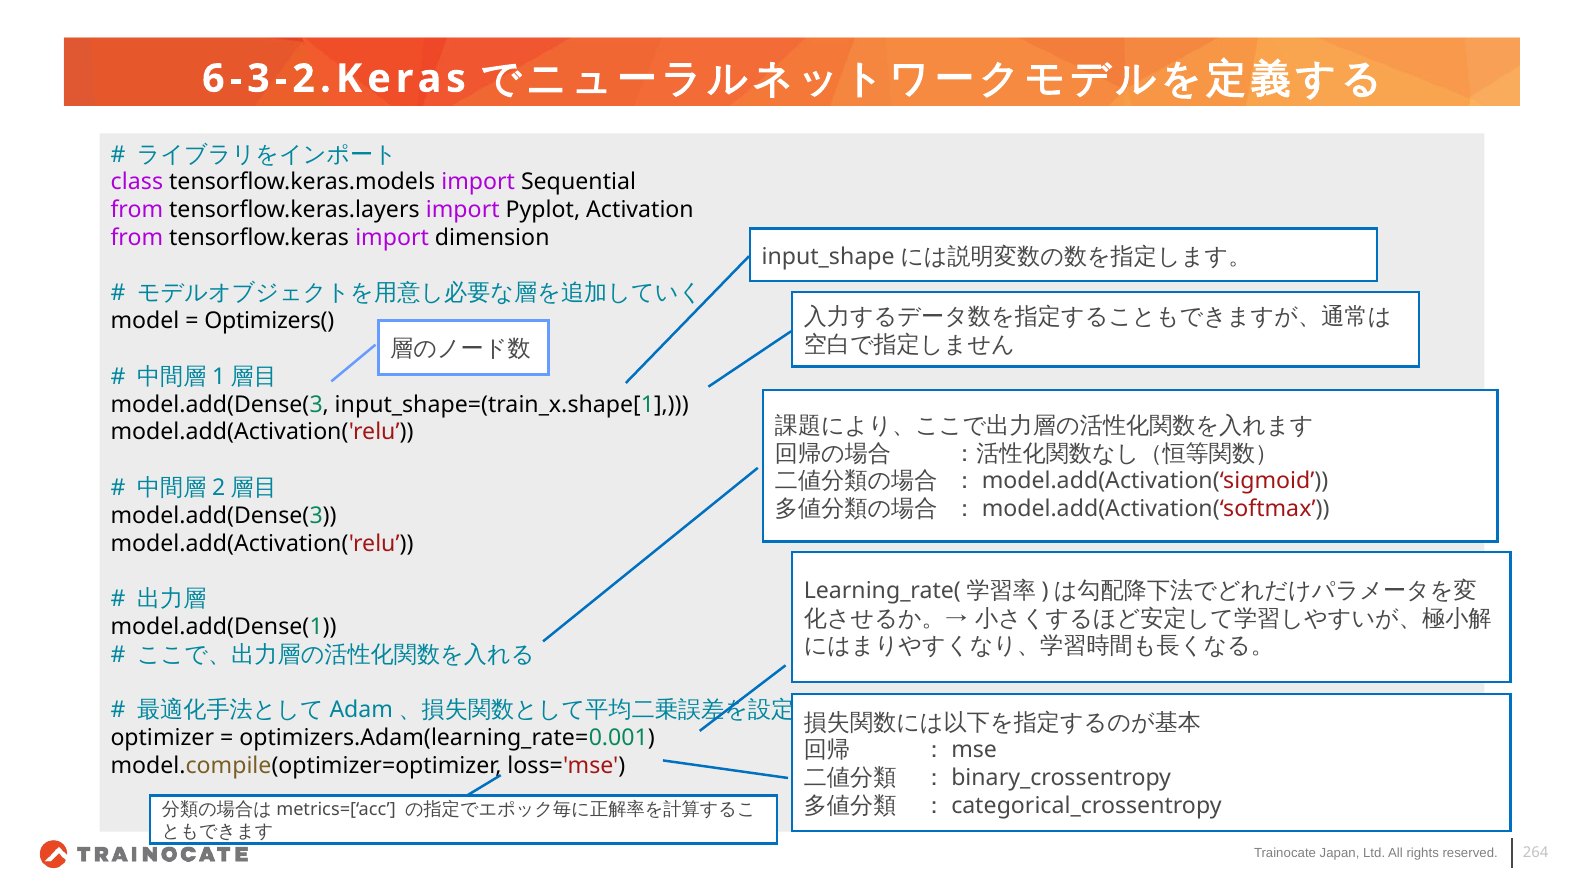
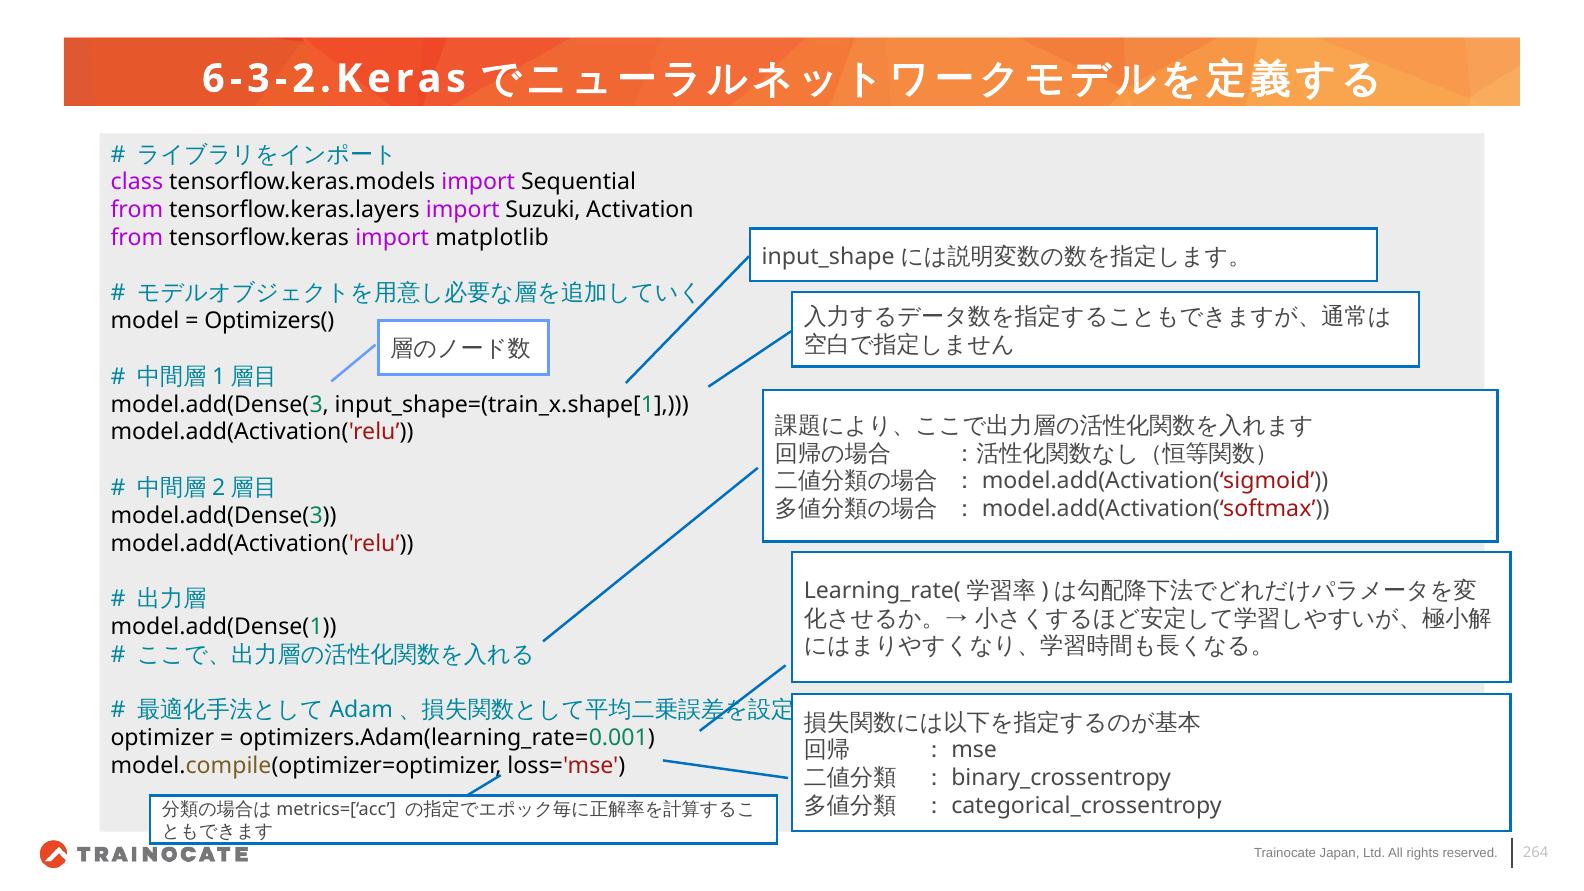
Pyplot: Pyplot -> Suzuki
dimension: dimension -> matplotlib
